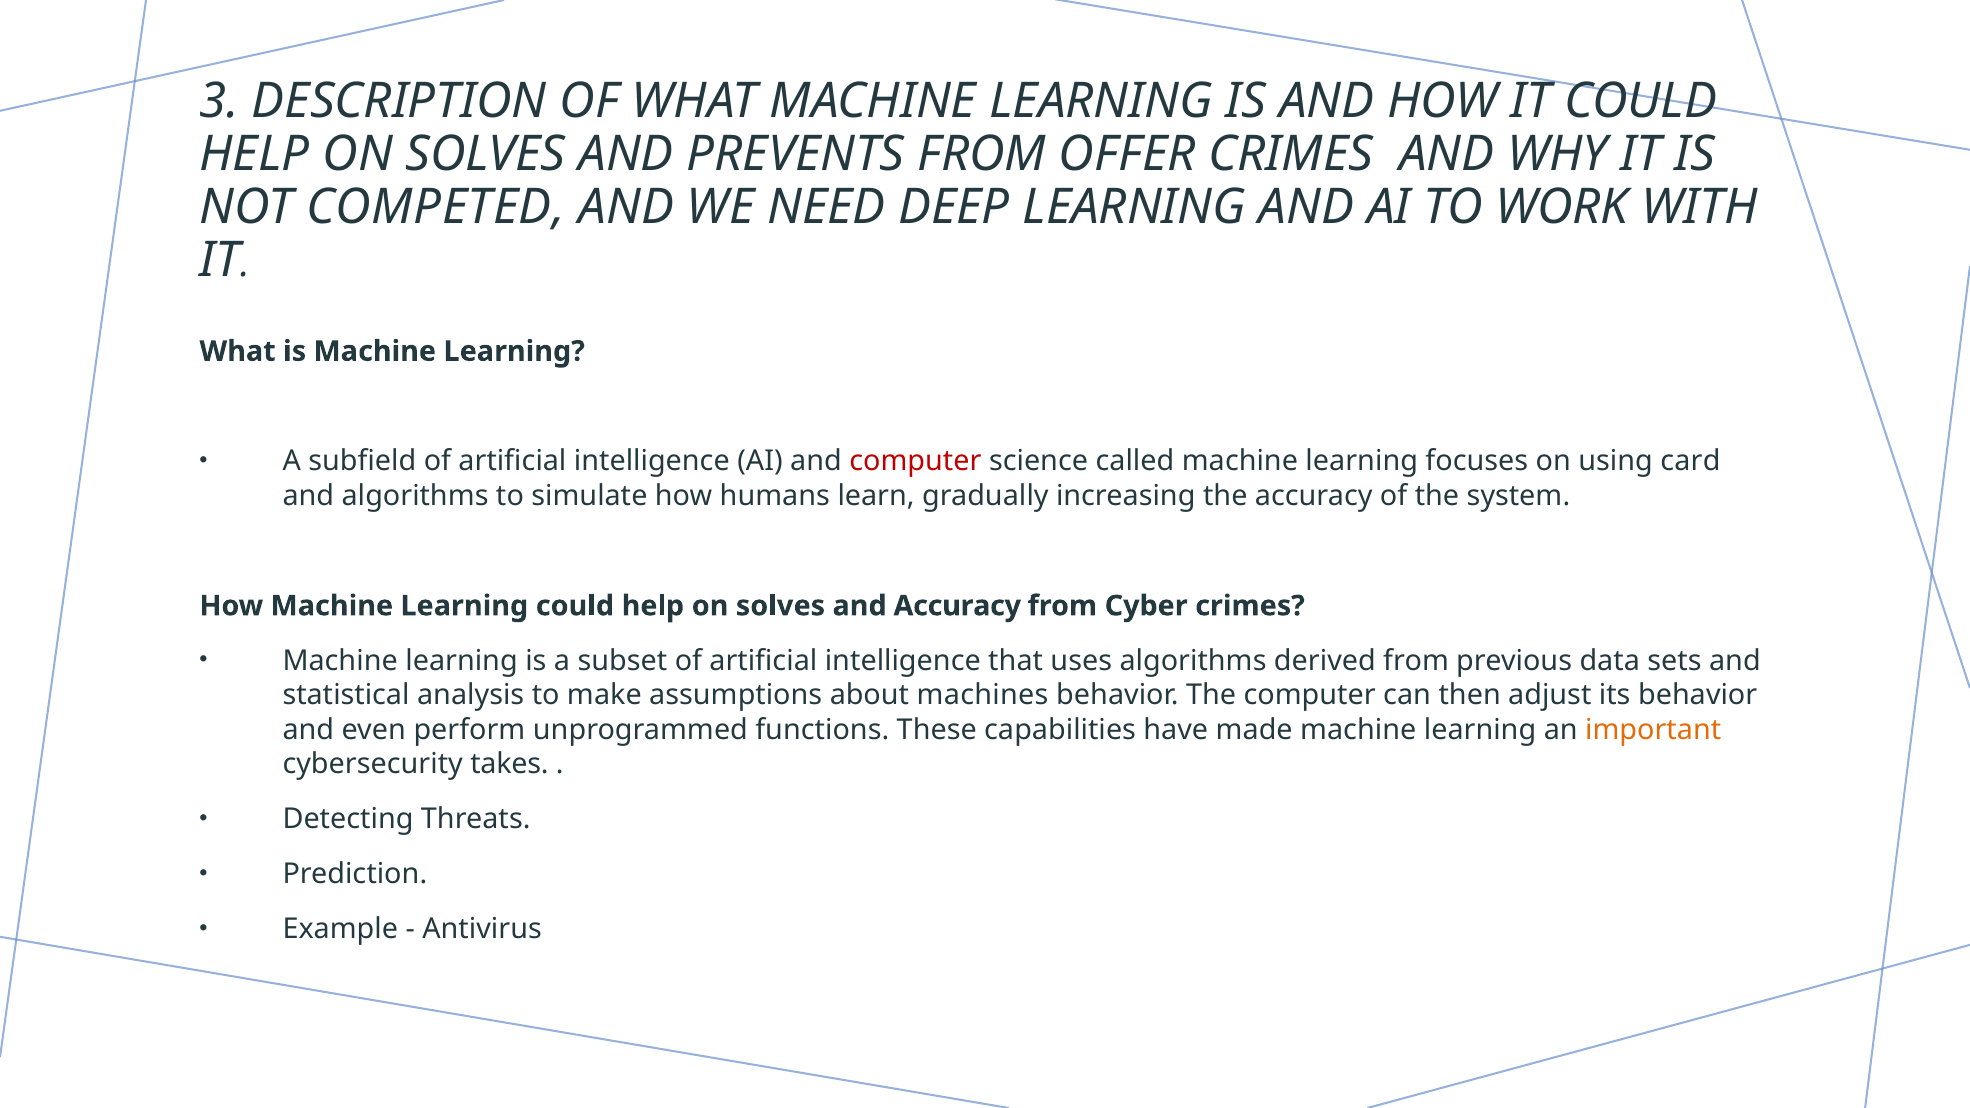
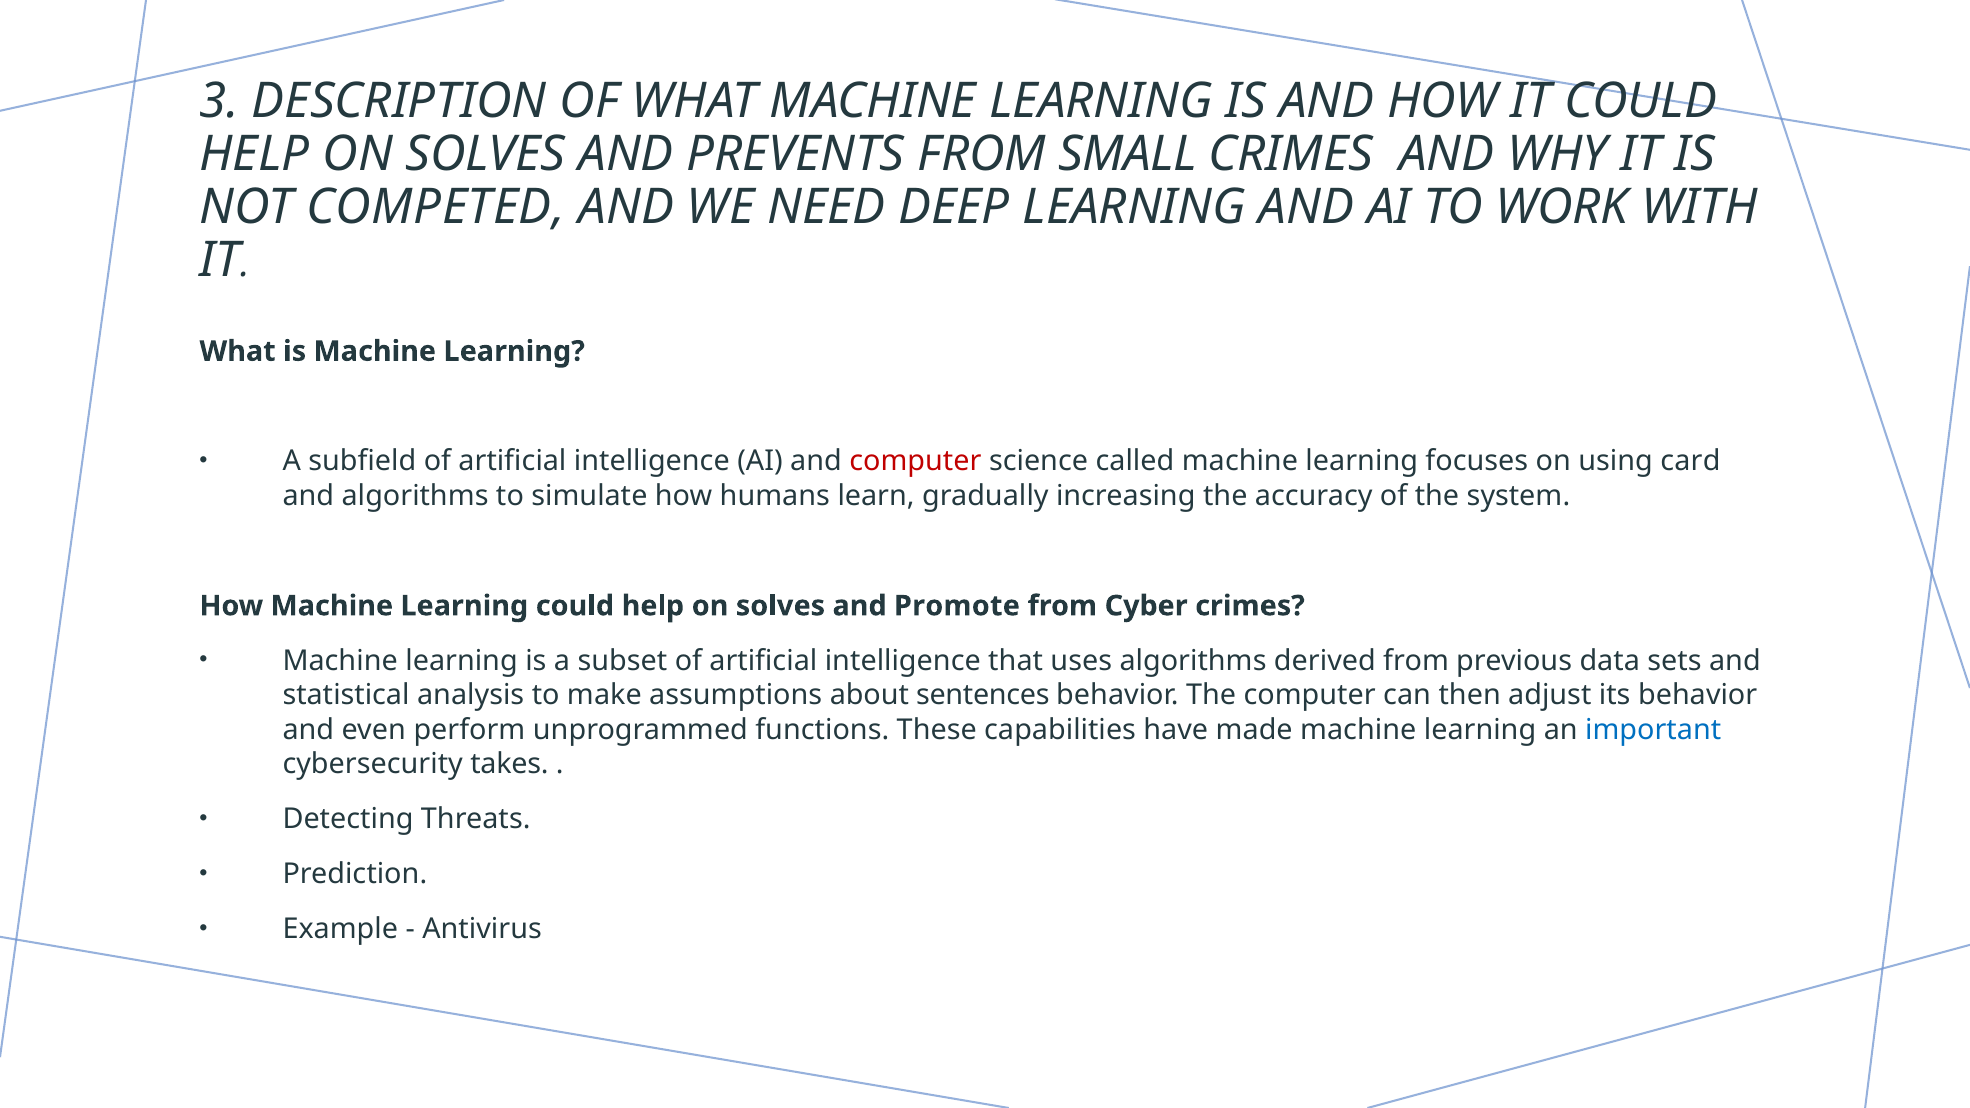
OFFER: OFFER -> SMALL
and Accuracy: Accuracy -> Promote
machines: machines -> sentences
important colour: orange -> blue
